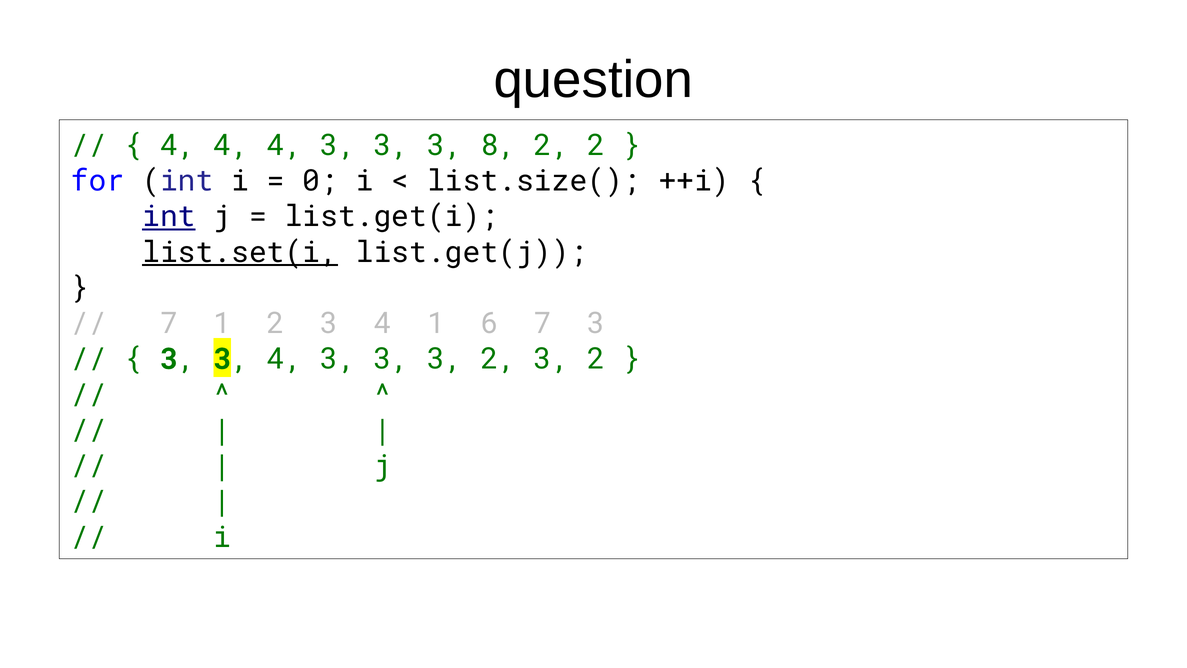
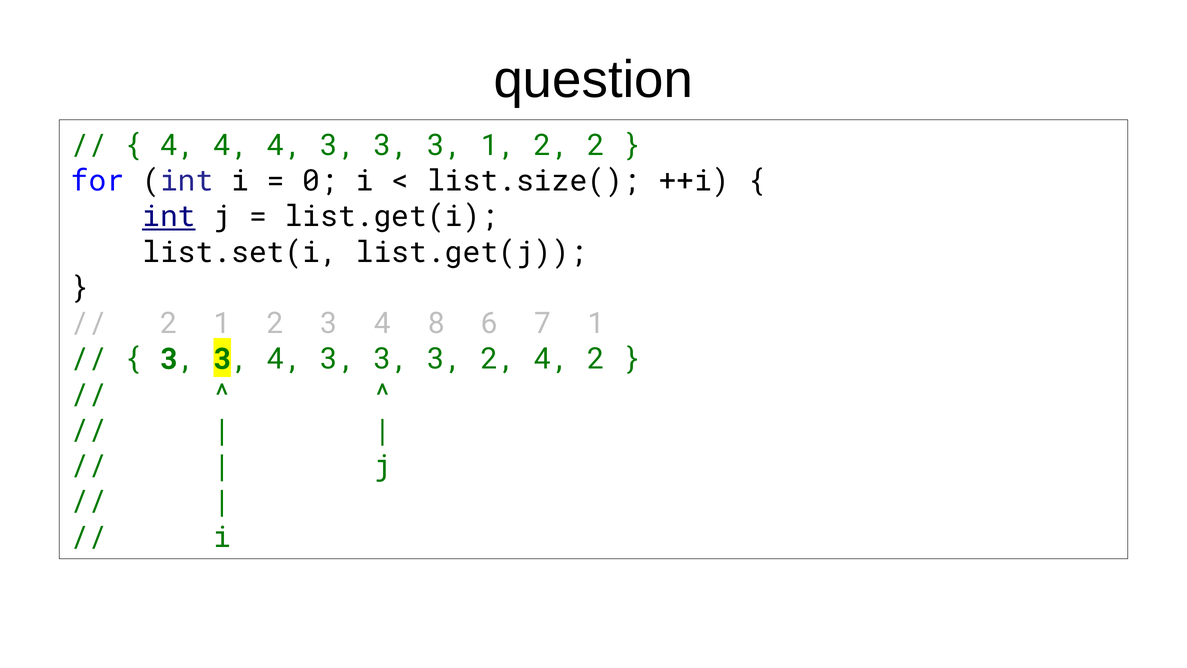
3 8: 8 -> 1
list.set(i underline: present -> none
7 at (169, 323): 7 -> 2
4 1: 1 -> 8
7 3: 3 -> 1
3 2 3: 3 -> 4
